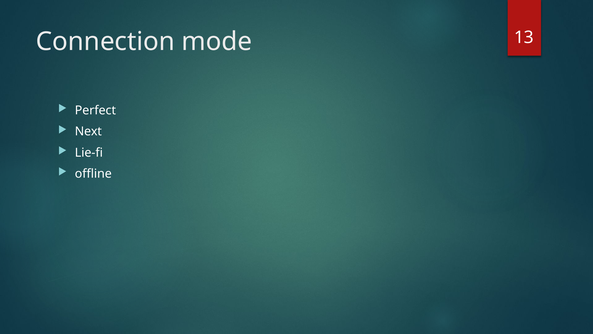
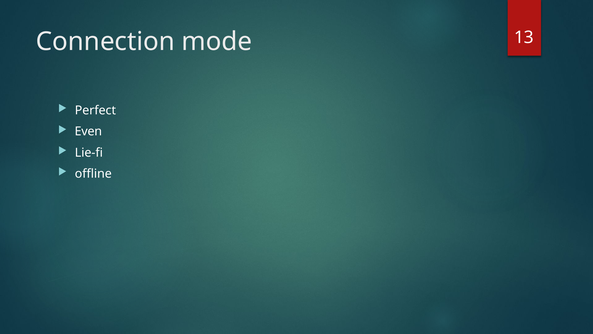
Next: Next -> Even
